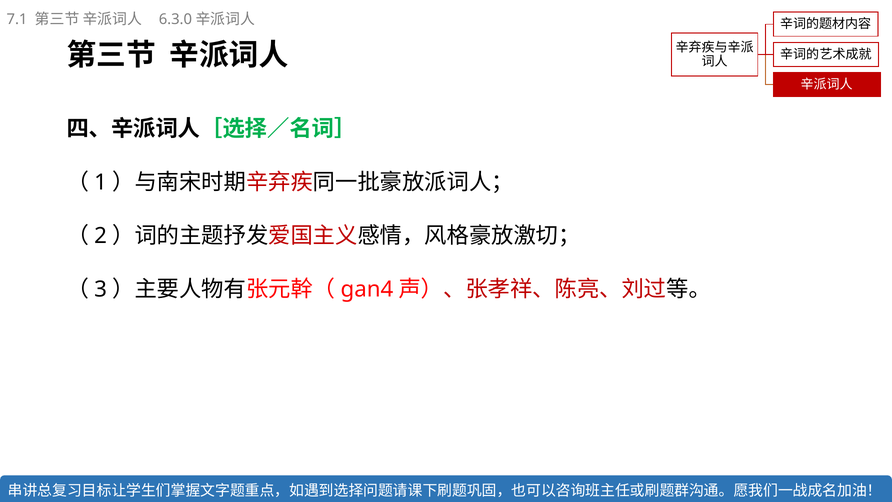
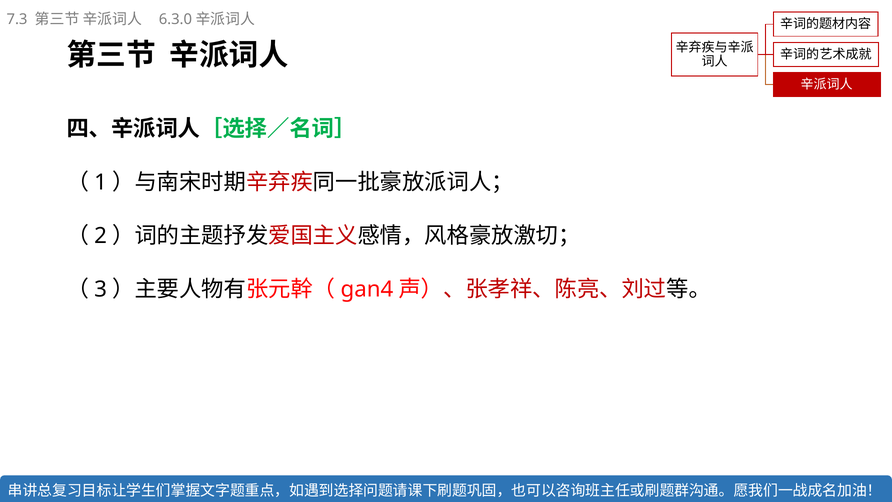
7.1: 7.1 -> 7.3
